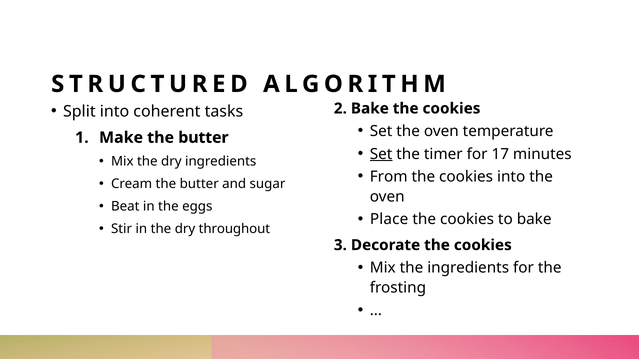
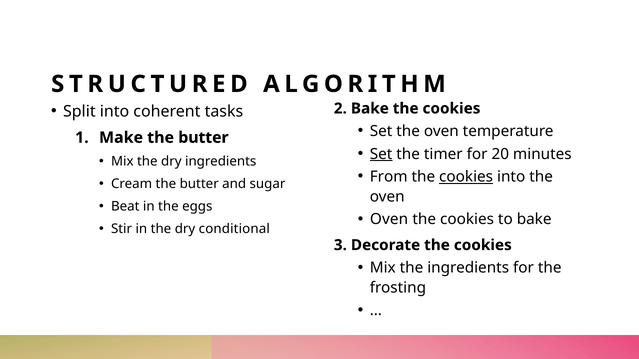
17: 17 -> 20
cookies at (466, 177) underline: none -> present
Place at (389, 220): Place -> Oven
throughout: throughout -> conditional
